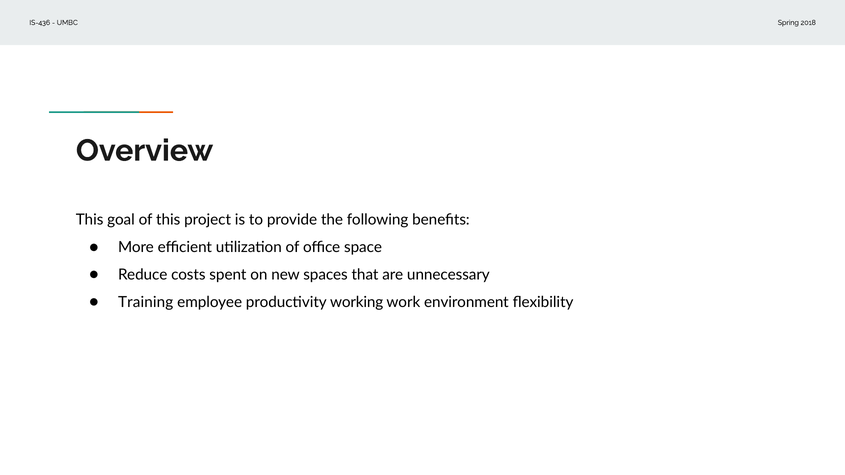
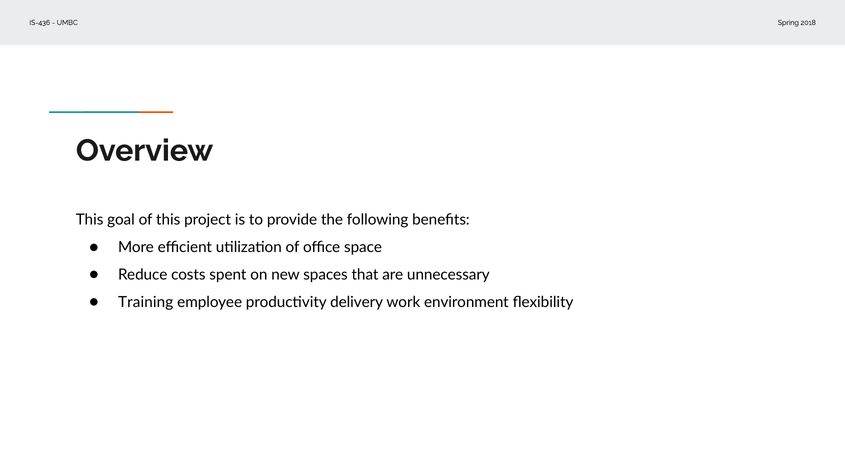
working: working -> delivery
